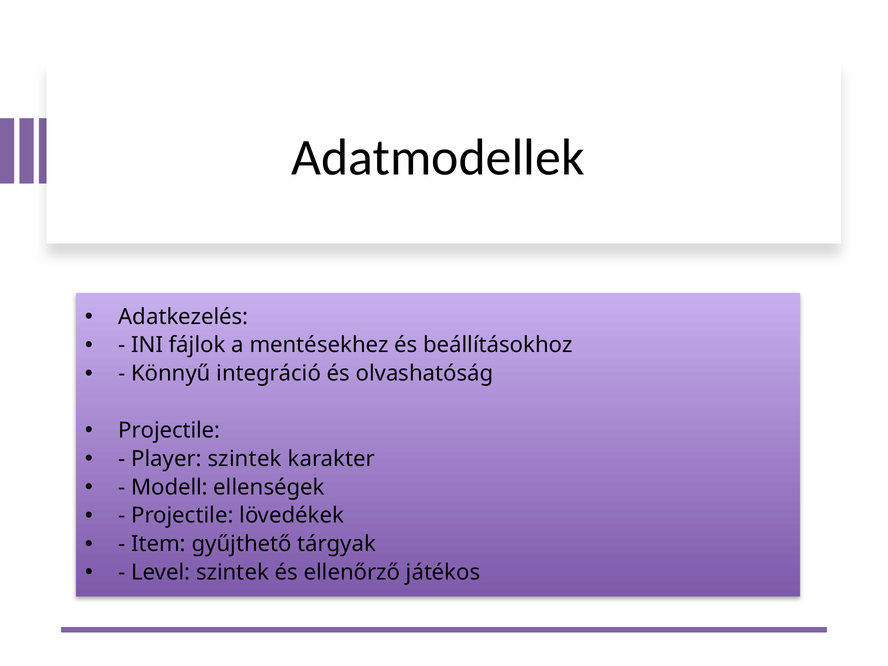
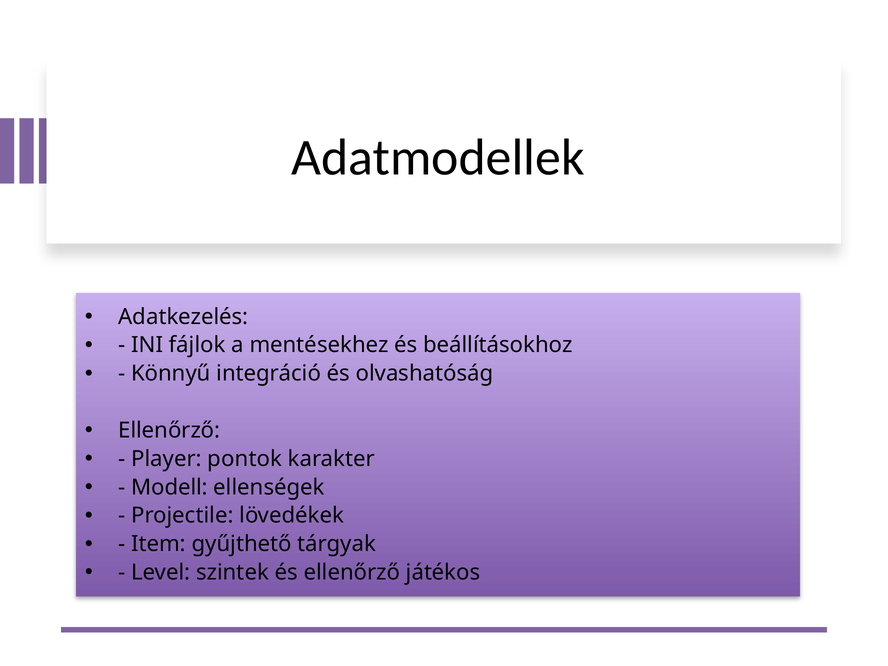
Projectile at (169, 430): Projectile -> Ellenőrző
Player szintek: szintek -> pontok
